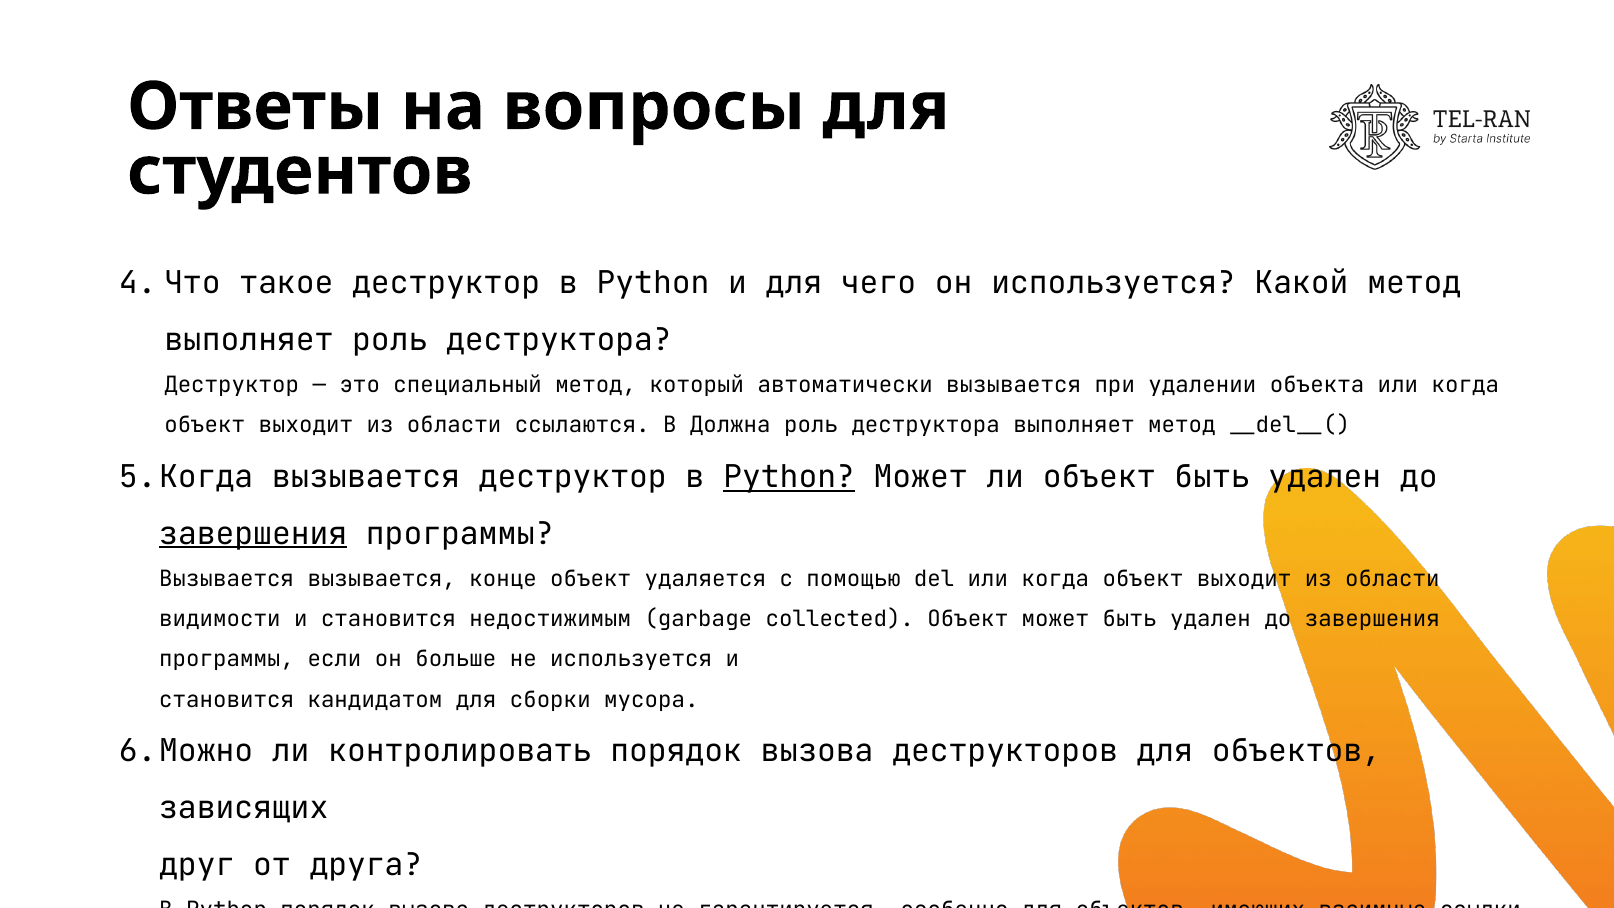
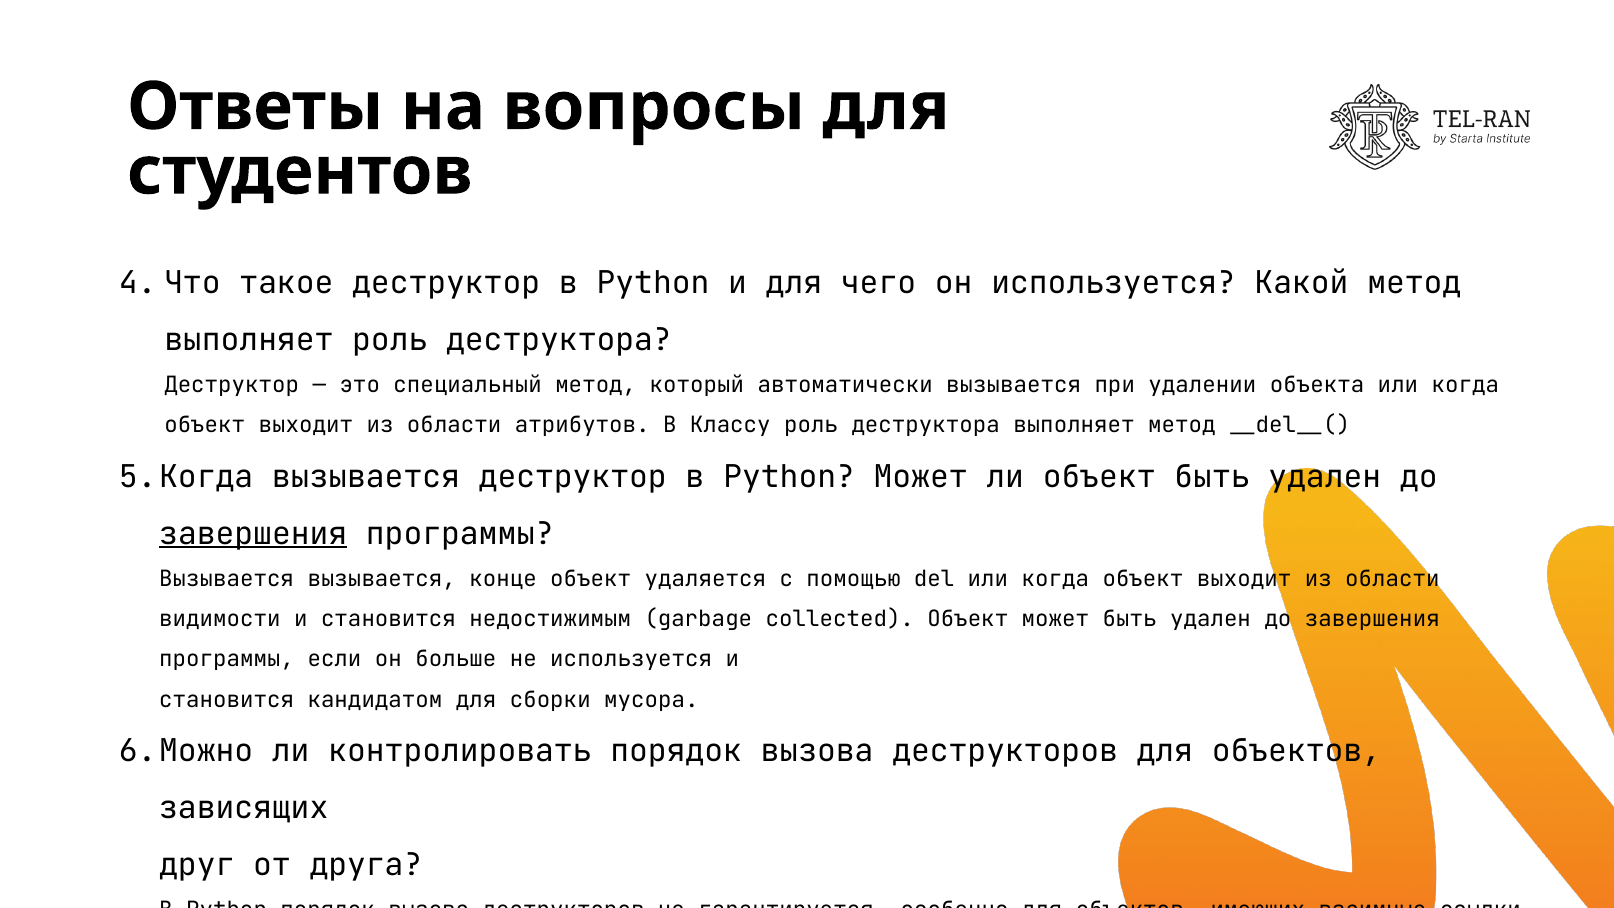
ссылаются: ссылаются -> атрибутов
Должна: Должна -> Классу
Python at (789, 477) underline: present -> none
